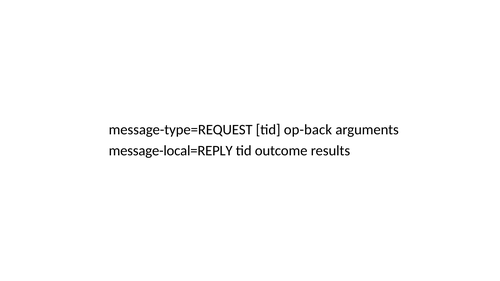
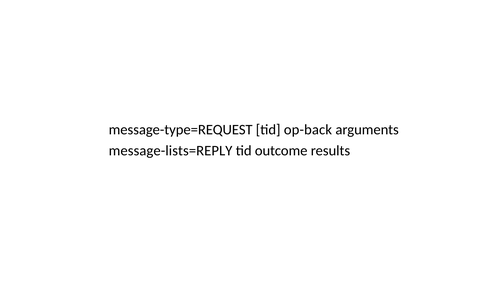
message-local=REPLY: message-local=REPLY -> message-lists=REPLY
